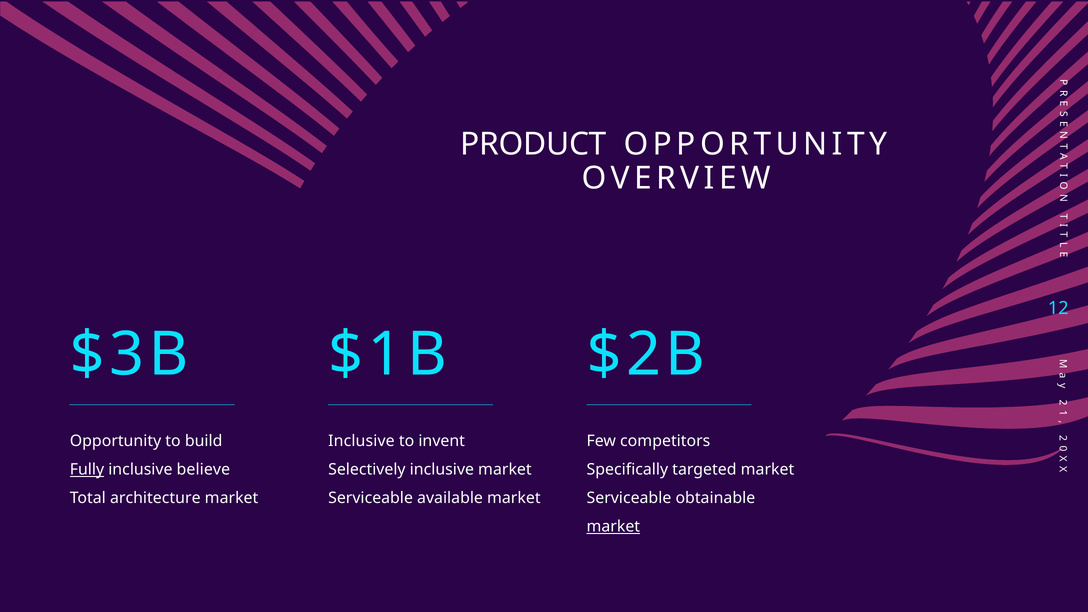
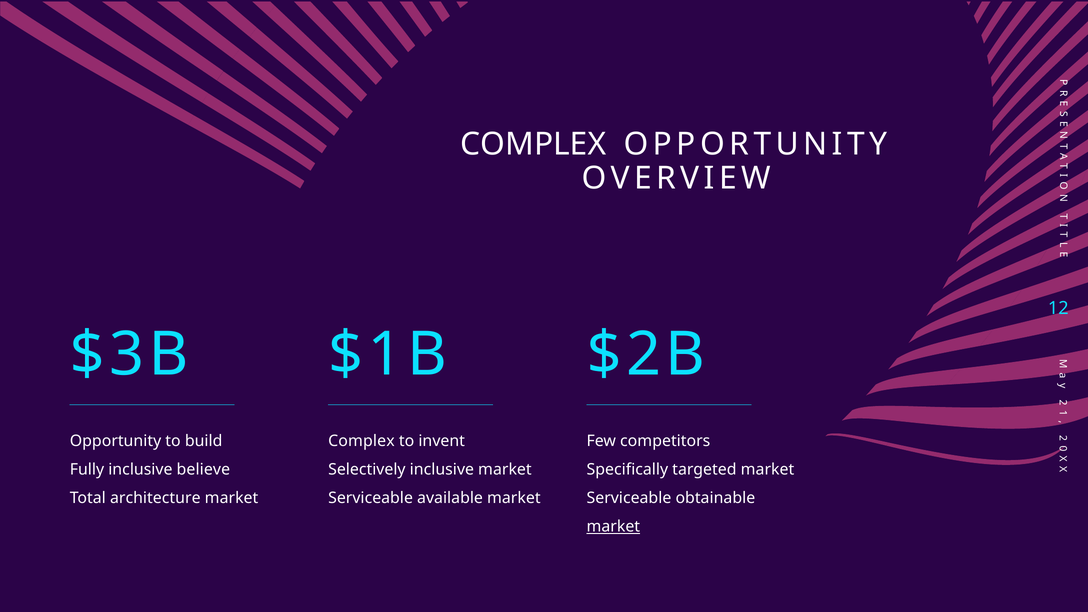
PRODUCT at (533, 144): PRODUCT -> COMPLEX
Inclusive at (361, 441): Inclusive -> Complex
Fully underline: present -> none
